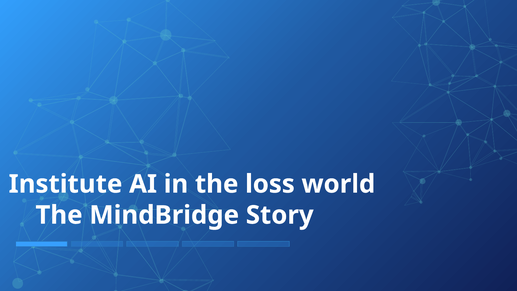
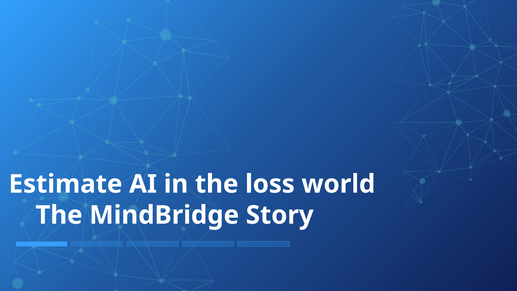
Institute: Institute -> Estimate
